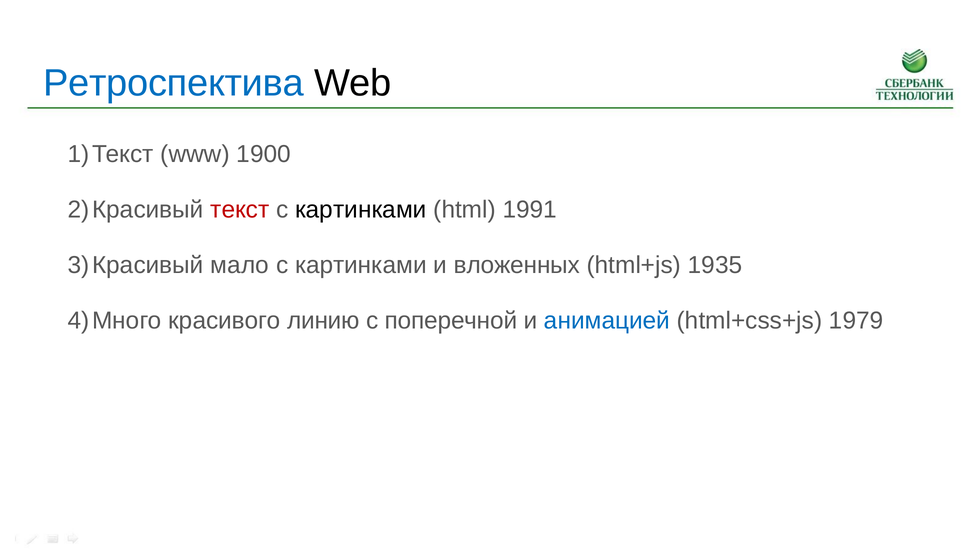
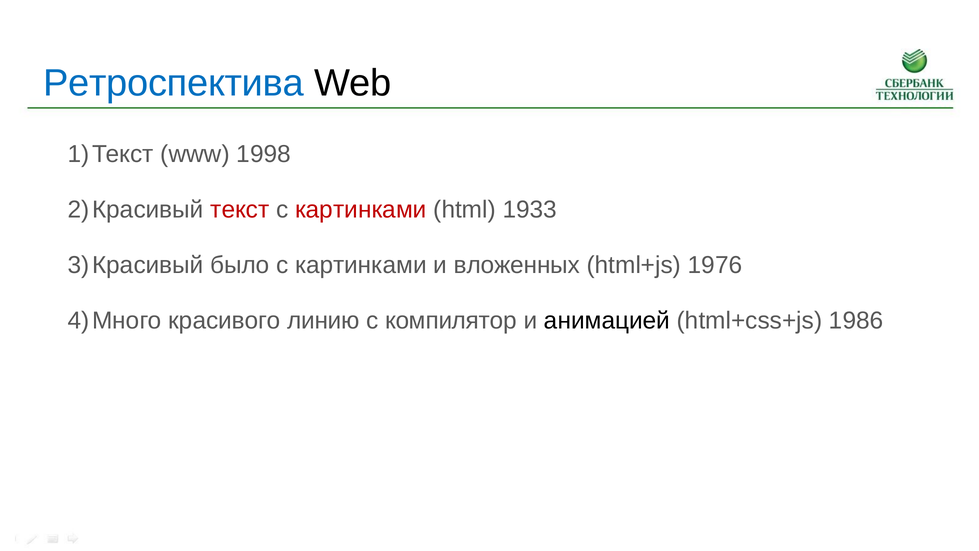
1900: 1900 -> 1998
картинками at (361, 209) colour: black -> red
1991: 1991 -> 1933
мало: мало -> было
1935: 1935 -> 1976
поперечной: поперечной -> компилятор
анимацией colour: blue -> black
1979: 1979 -> 1986
